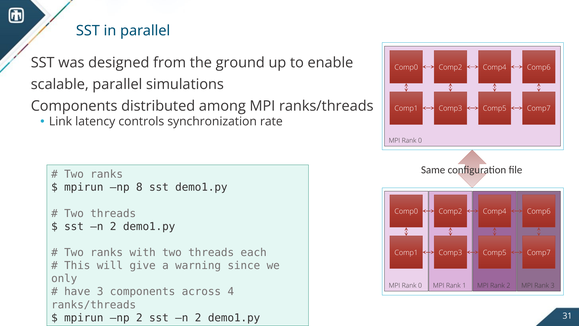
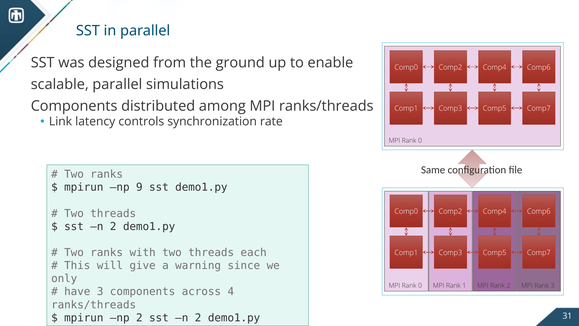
8: 8 -> 9
